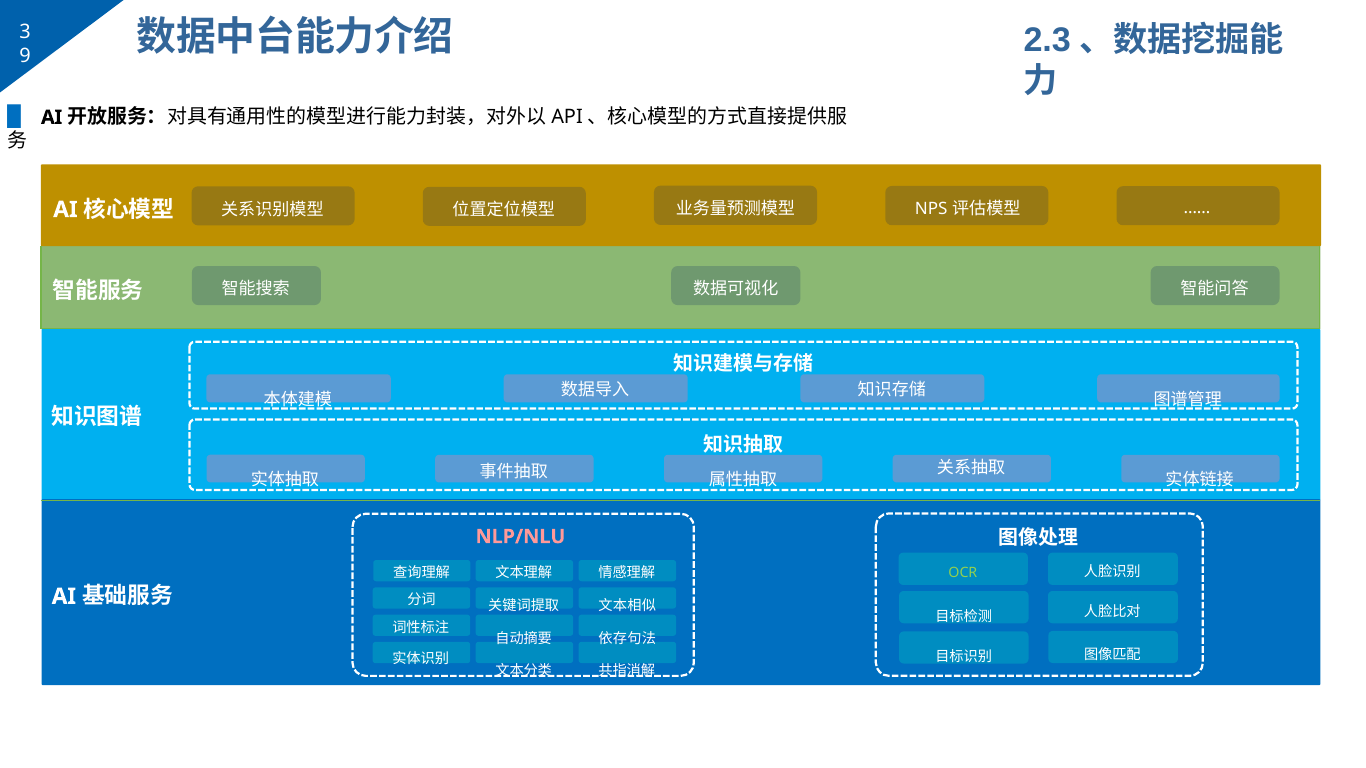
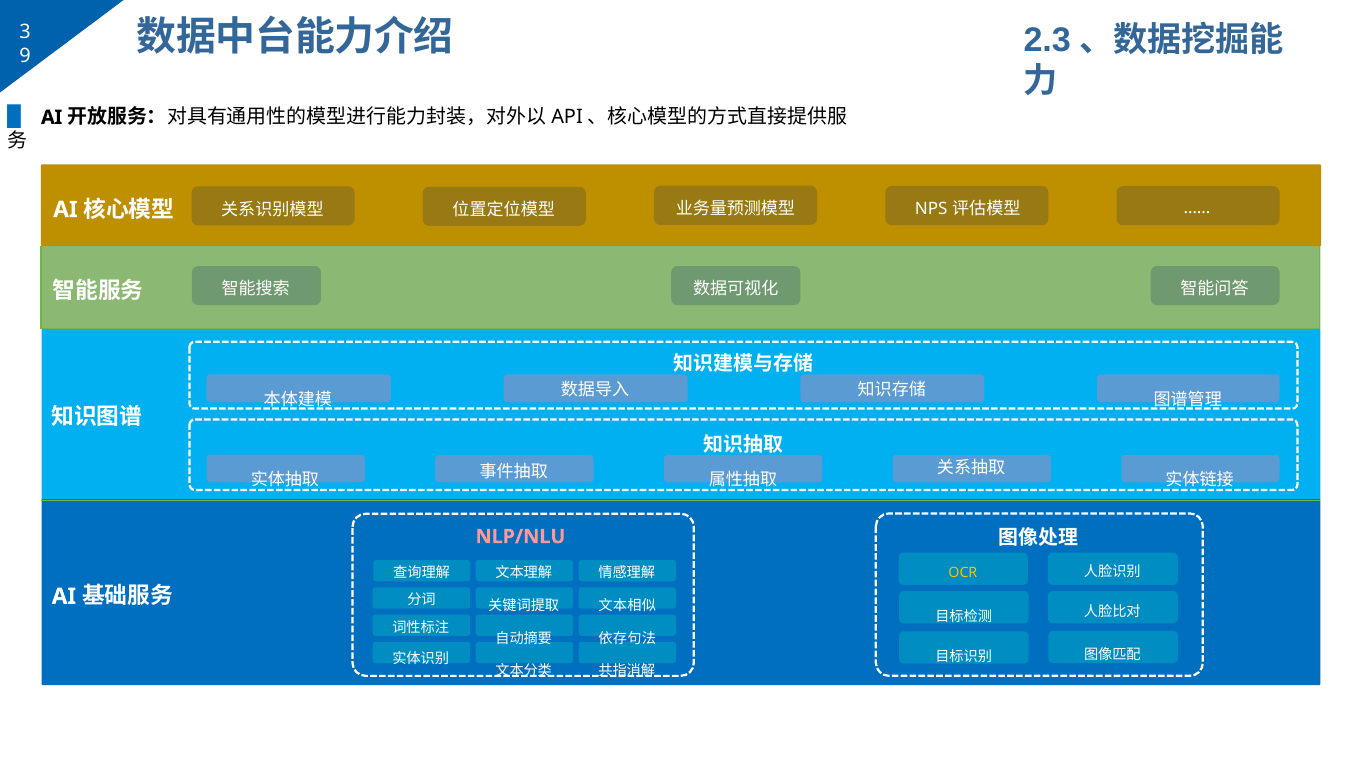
OCR colour: light green -> yellow
